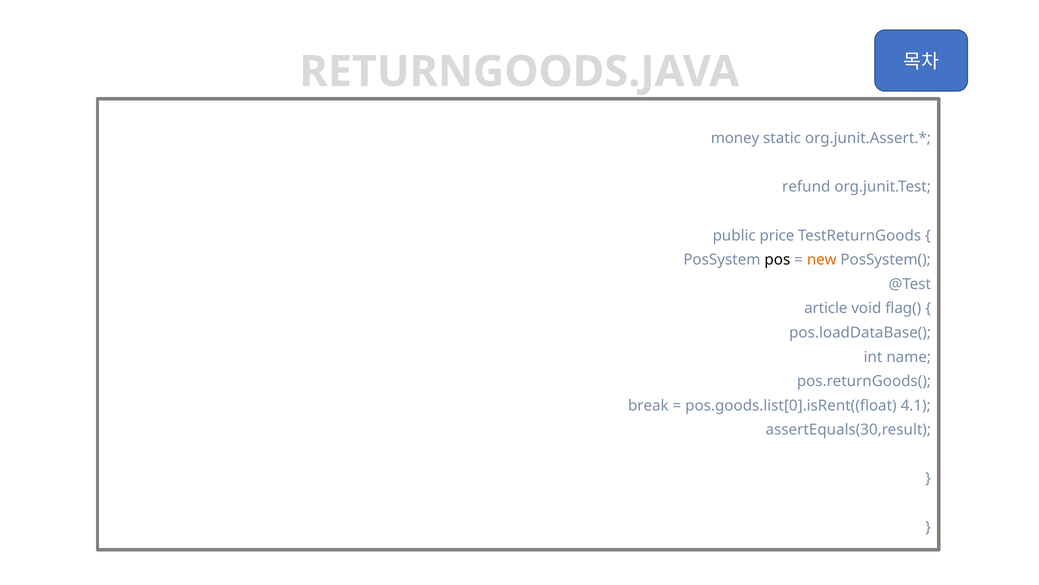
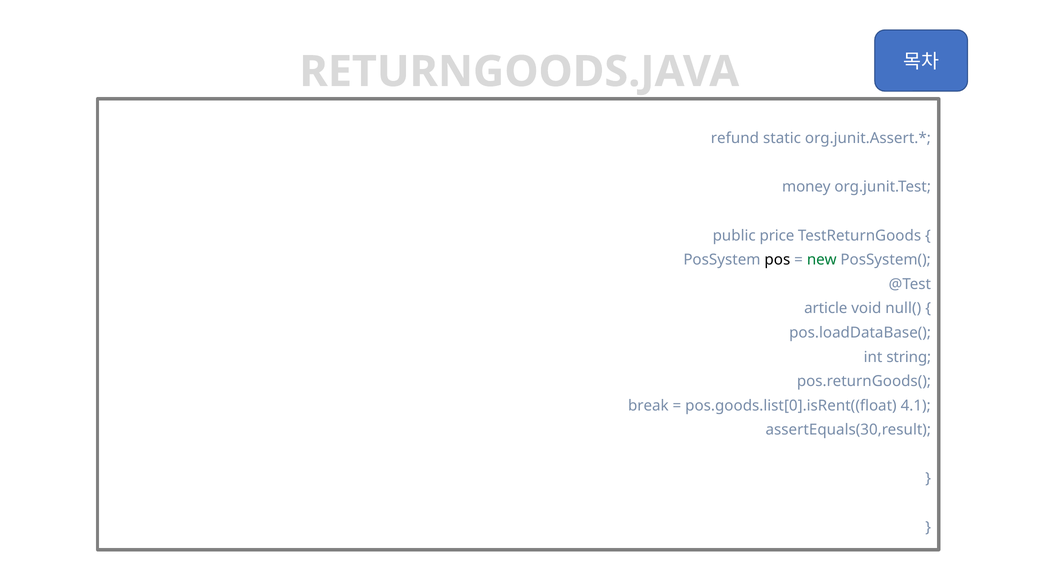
money: money -> refund
refund: refund -> money
new colour: orange -> green
flag(: flag( -> null(
name: name -> string
